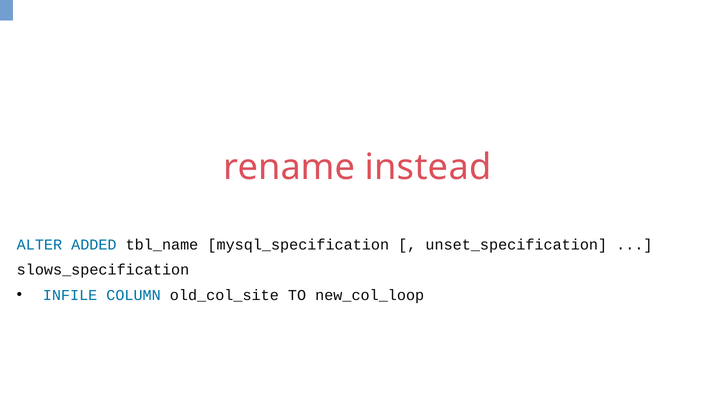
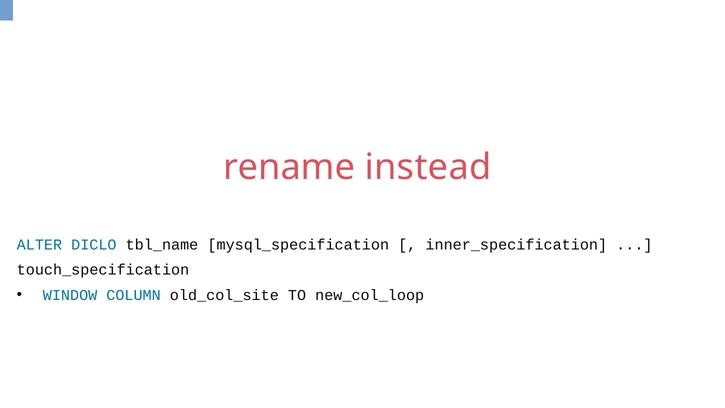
ADDED: ADDED -> DICLO
unset_specification: unset_specification -> inner_specification
slows_specification: slows_specification -> touch_specification
INFILE: INFILE -> WINDOW
